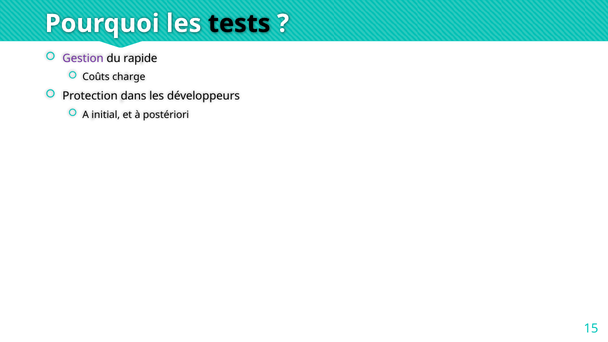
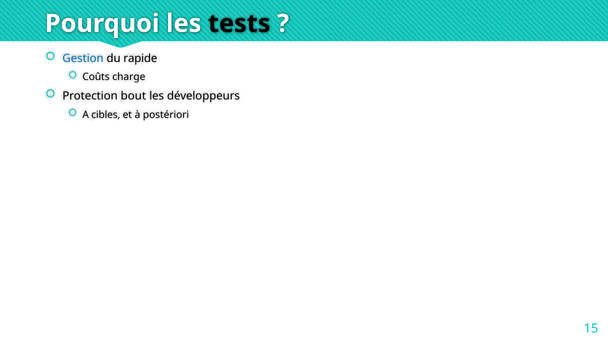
Gestion colour: purple -> blue
dans: dans -> bout
initial: initial -> cibles
